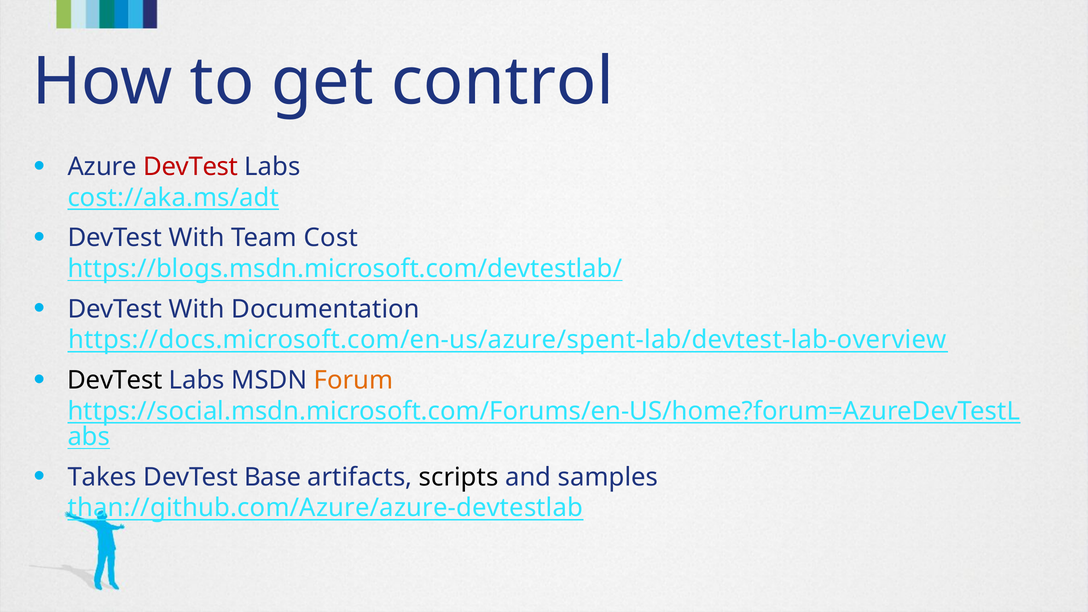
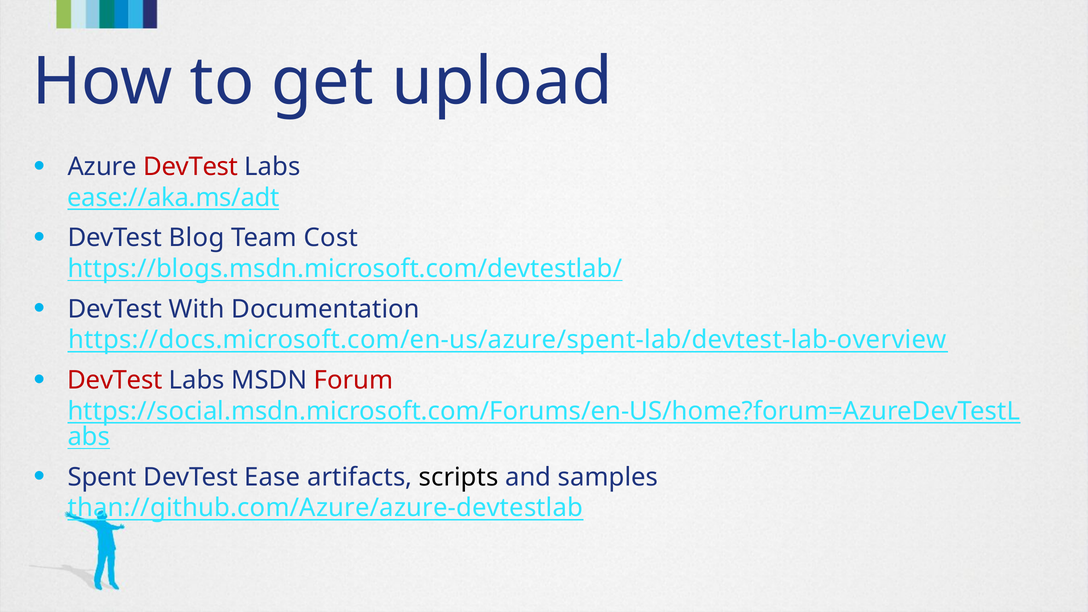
control: control -> upload
cost://aka.ms/adt: cost://aka.ms/adt -> ease://aka.ms/adt
With at (197, 238): With -> Blog
DevTest at (115, 380) colour: black -> red
Forum colour: orange -> red
Takes: Takes -> Spent
Base: Base -> Ease
